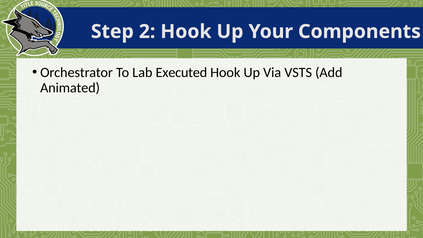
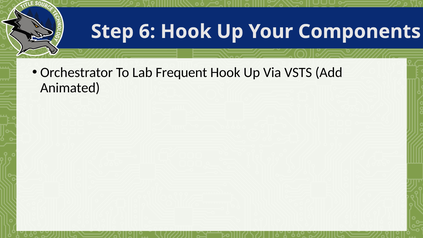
2: 2 -> 6
Executed: Executed -> Frequent
